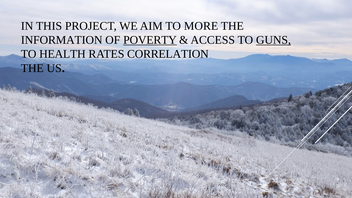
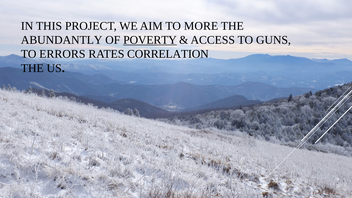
INFORMATION: INFORMATION -> ABUNDANTLY
GUNS underline: present -> none
HEALTH: HEALTH -> ERRORS
